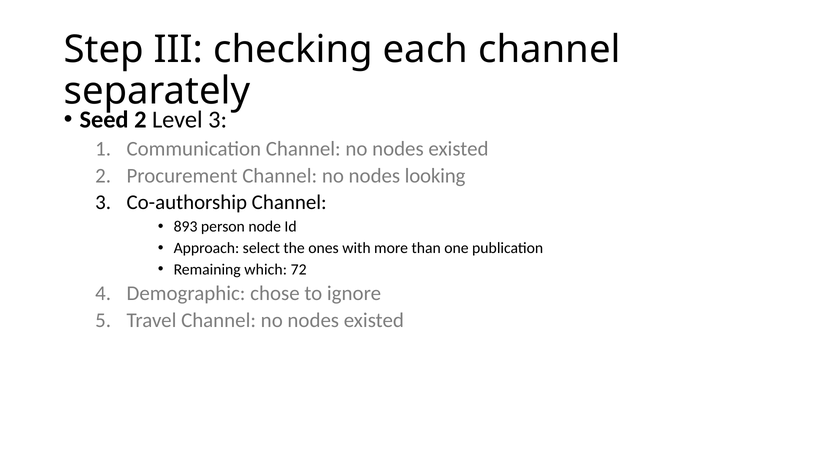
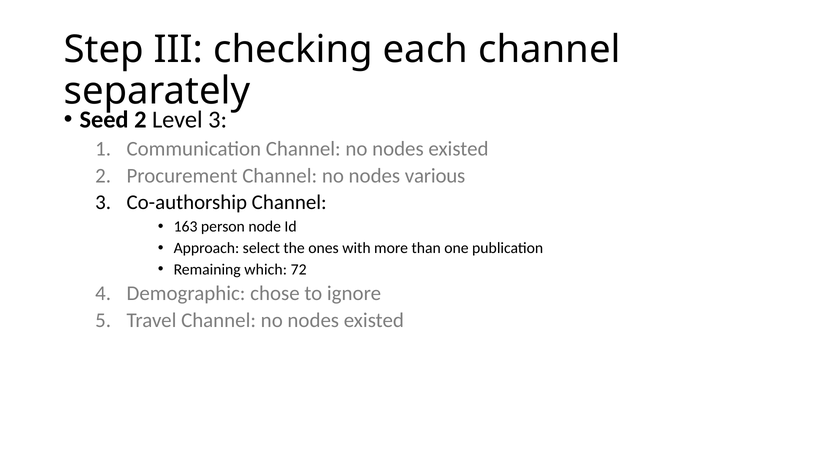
looking: looking -> various
893: 893 -> 163
